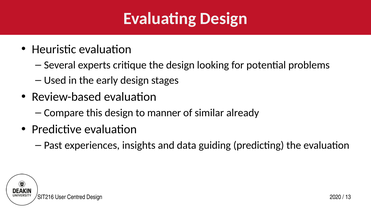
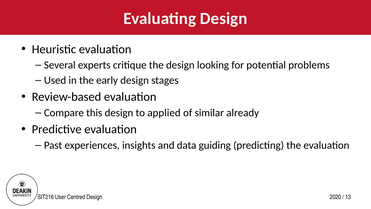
manner: manner -> applied
